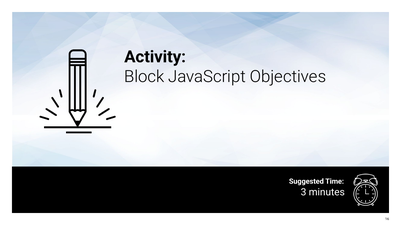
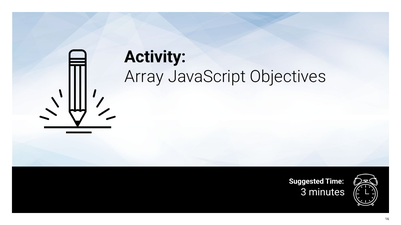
Block: Block -> Array
